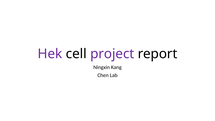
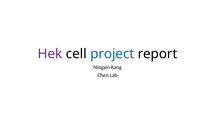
project colour: purple -> blue
